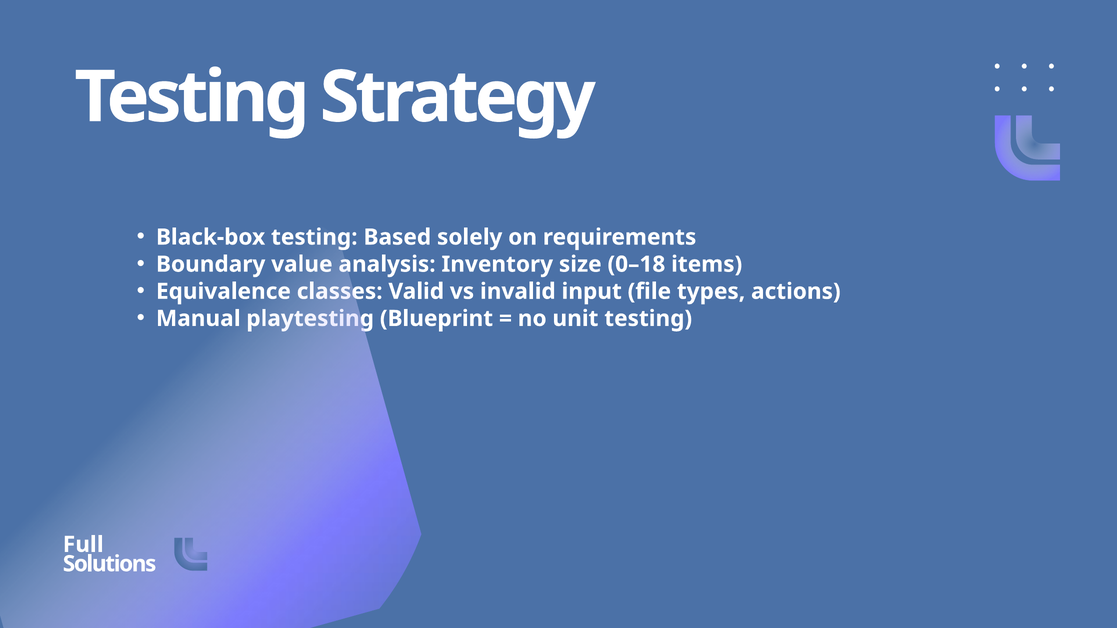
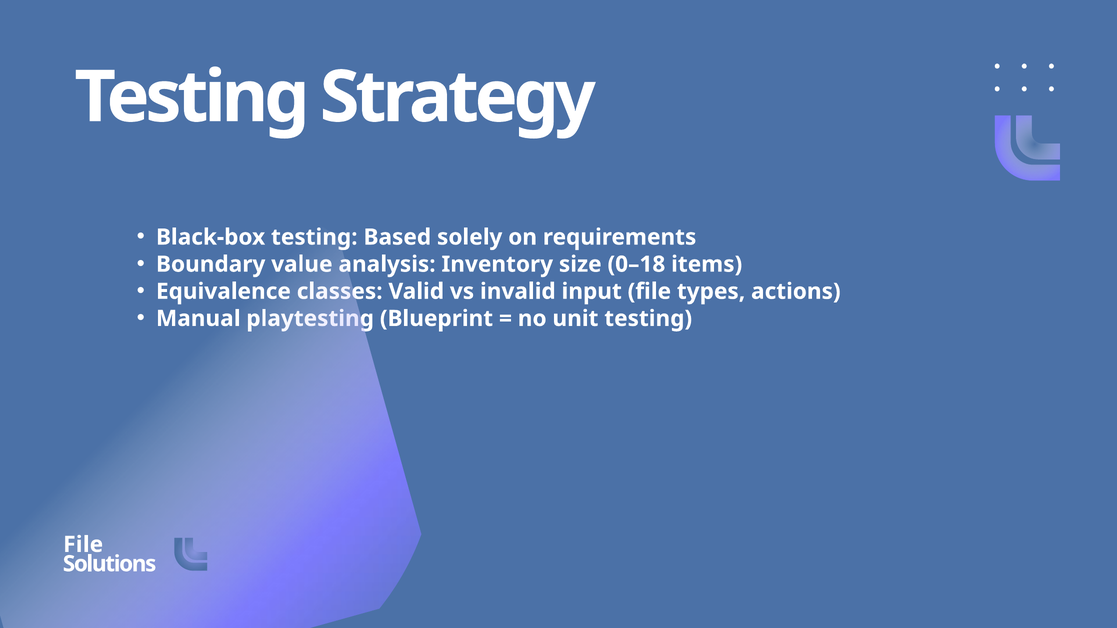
Full at (83, 545): Full -> File
